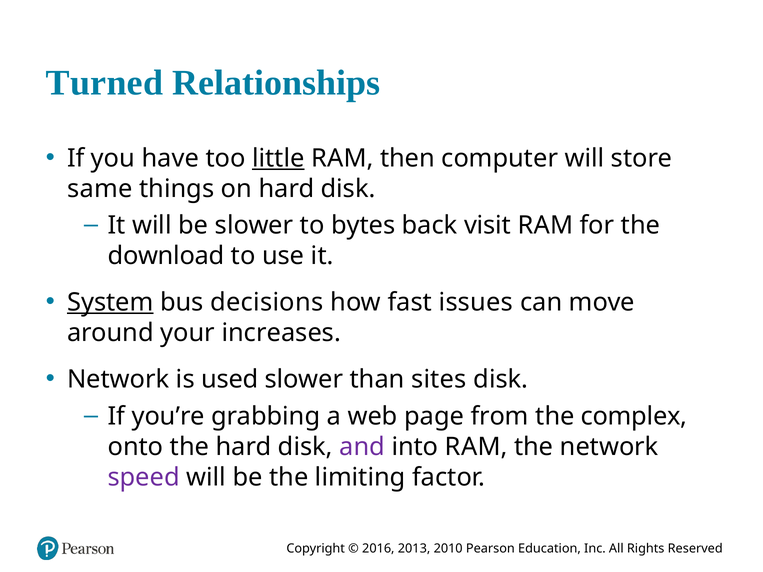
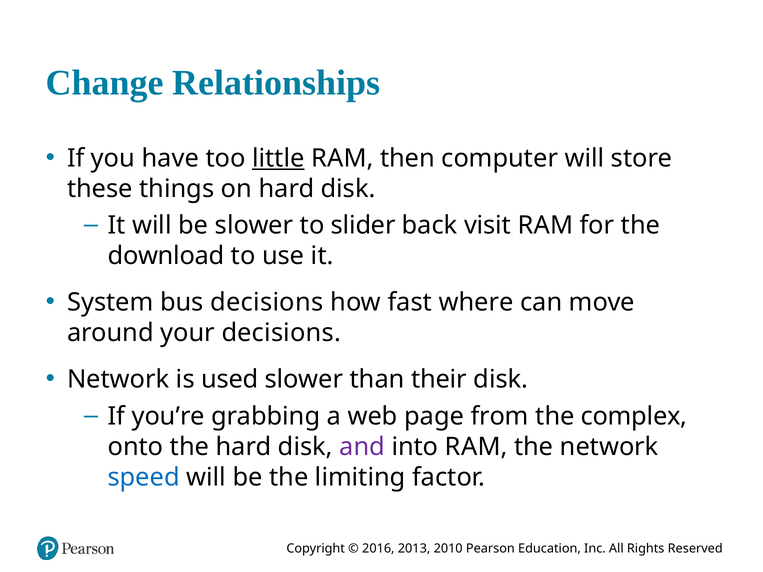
Turned: Turned -> Change
same: same -> these
bytes: bytes -> slider
System underline: present -> none
issues: issues -> where
your increases: increases -> decisions
sites: sites -> their
speed colour: purple -> blue
